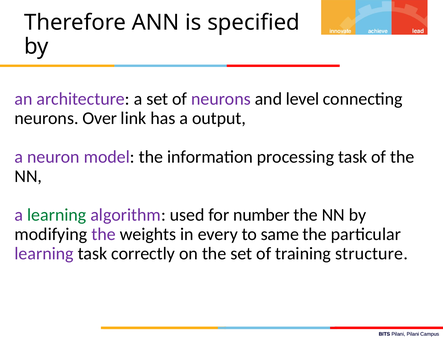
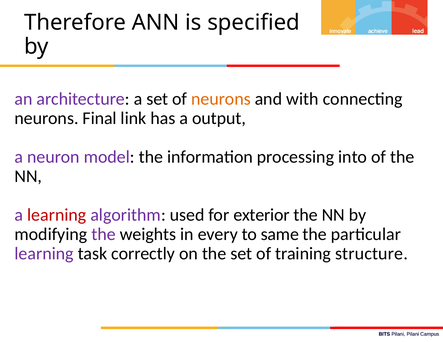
neurons at (221, 99) colour: purple -> orange
level: level -> with
Over: Over -> Final
processing task: task -> into
learning at (57, 215) colour: green -> red
number: number -> exterior
